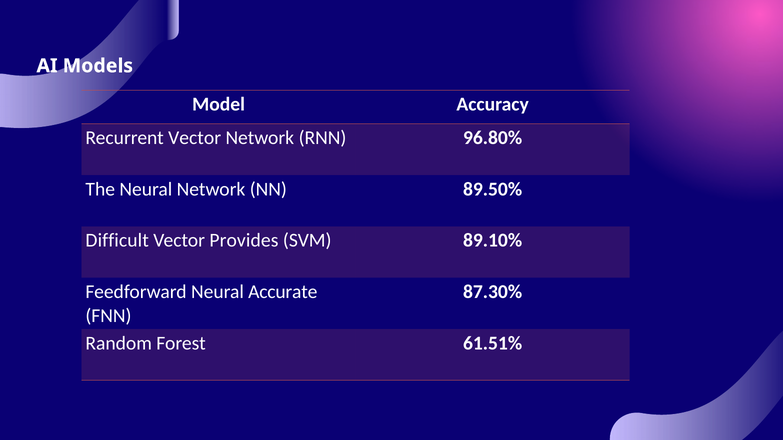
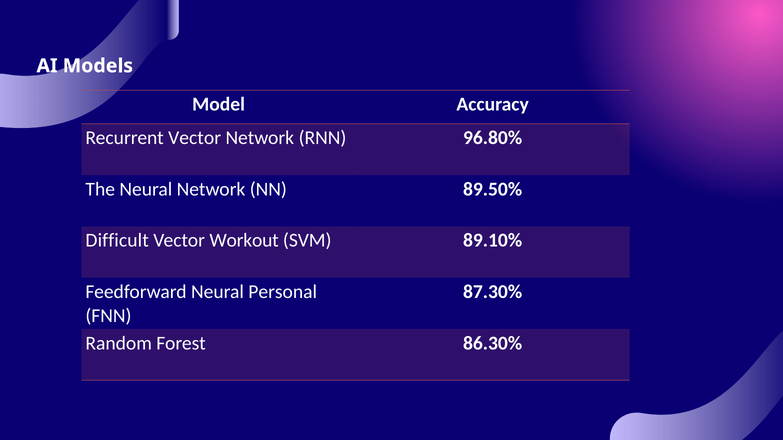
Provides: Provides -> Workout
Accurate: Accurate -> Personal
61.51%: 61.51% -> 86.30%
